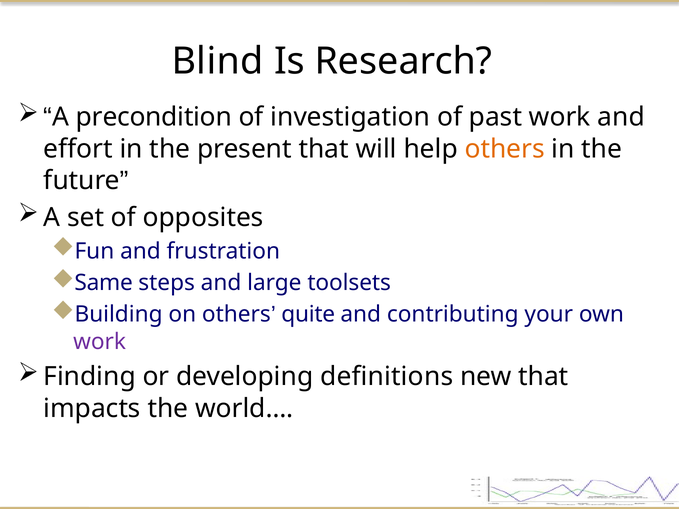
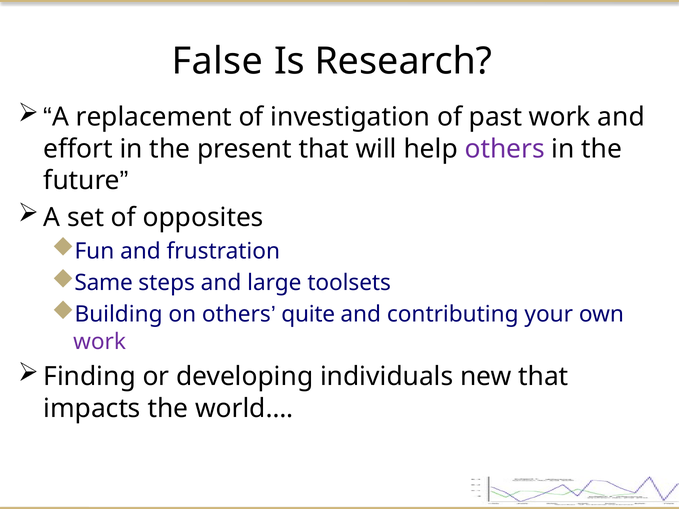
Blind: Blind -> False
precondition: precondition -> replacement
others at (505, 149) colour: orange -> purple
definitions: definitions -> individuals
